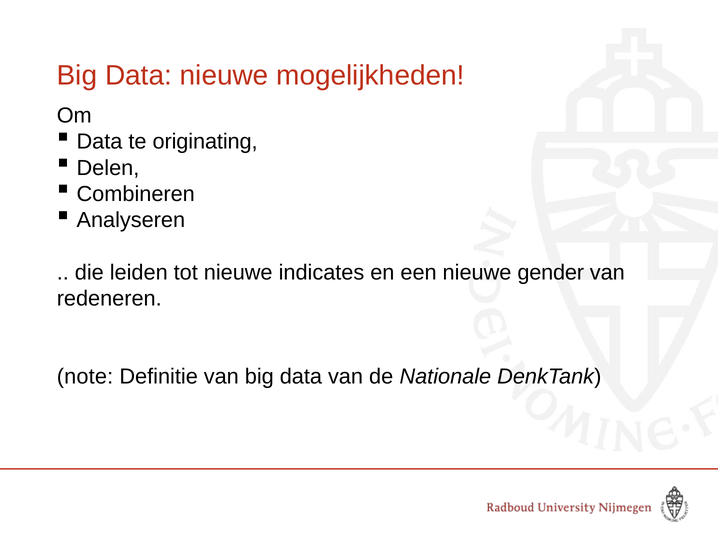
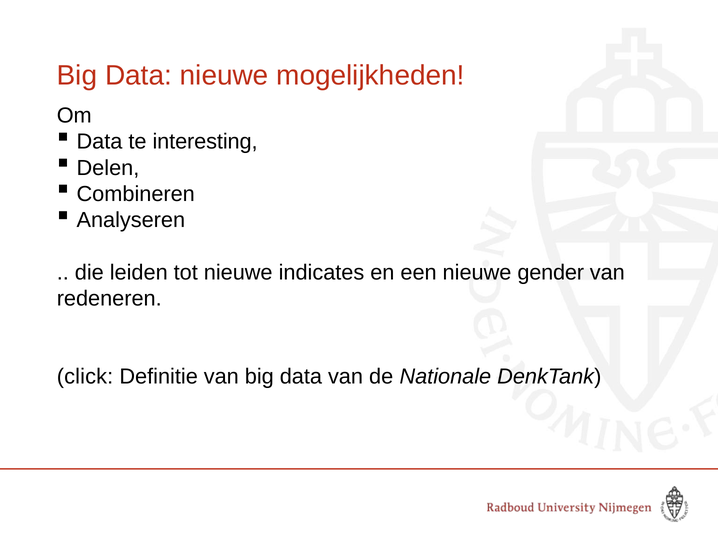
originating: originating -> interesting
note: note -> click
